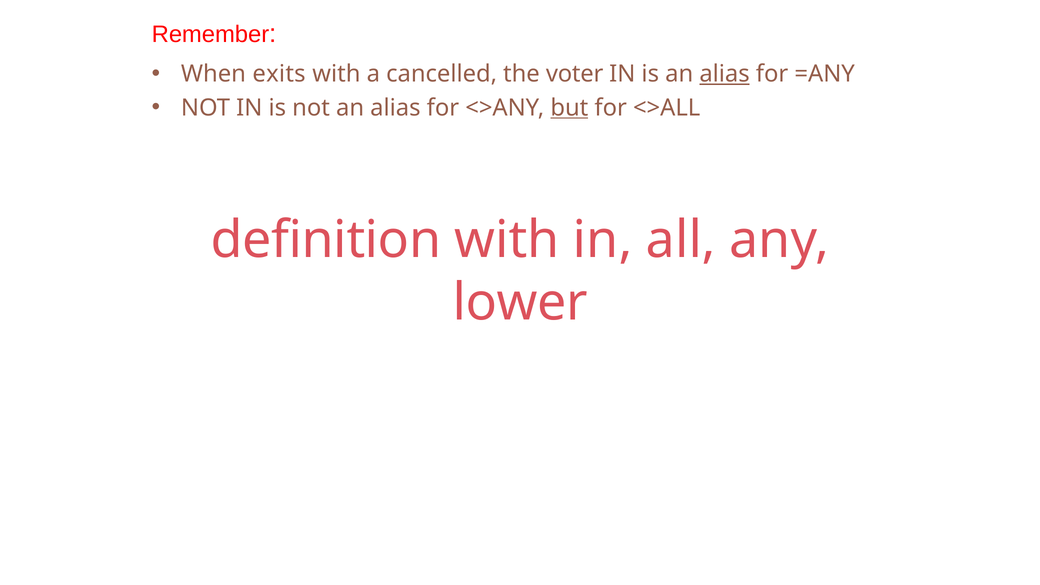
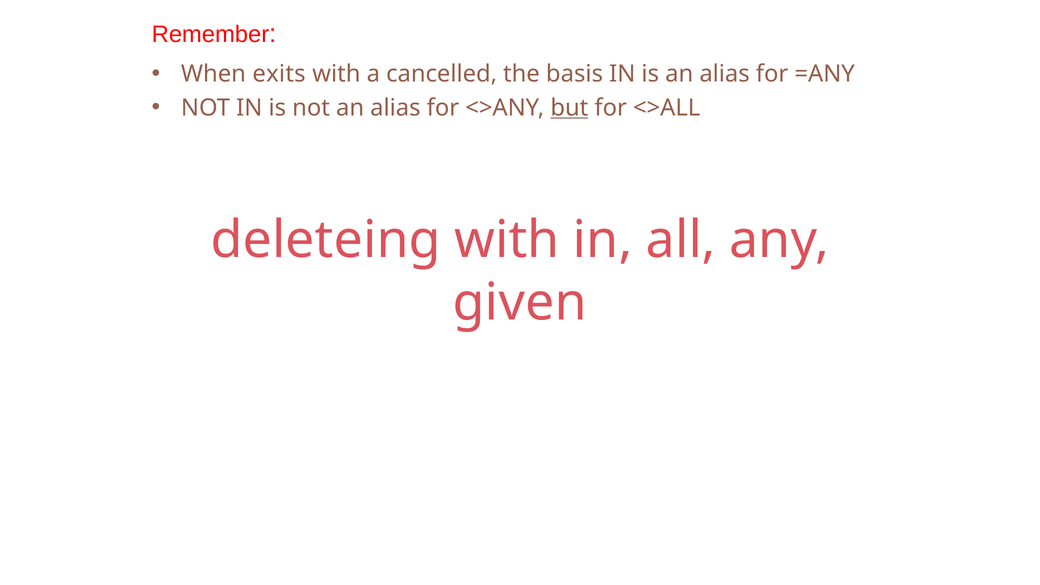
voter: voter -> basis
alias at (725, 74) underline: present -> none
definition: definition -> deleteing
lower: lower -> given
